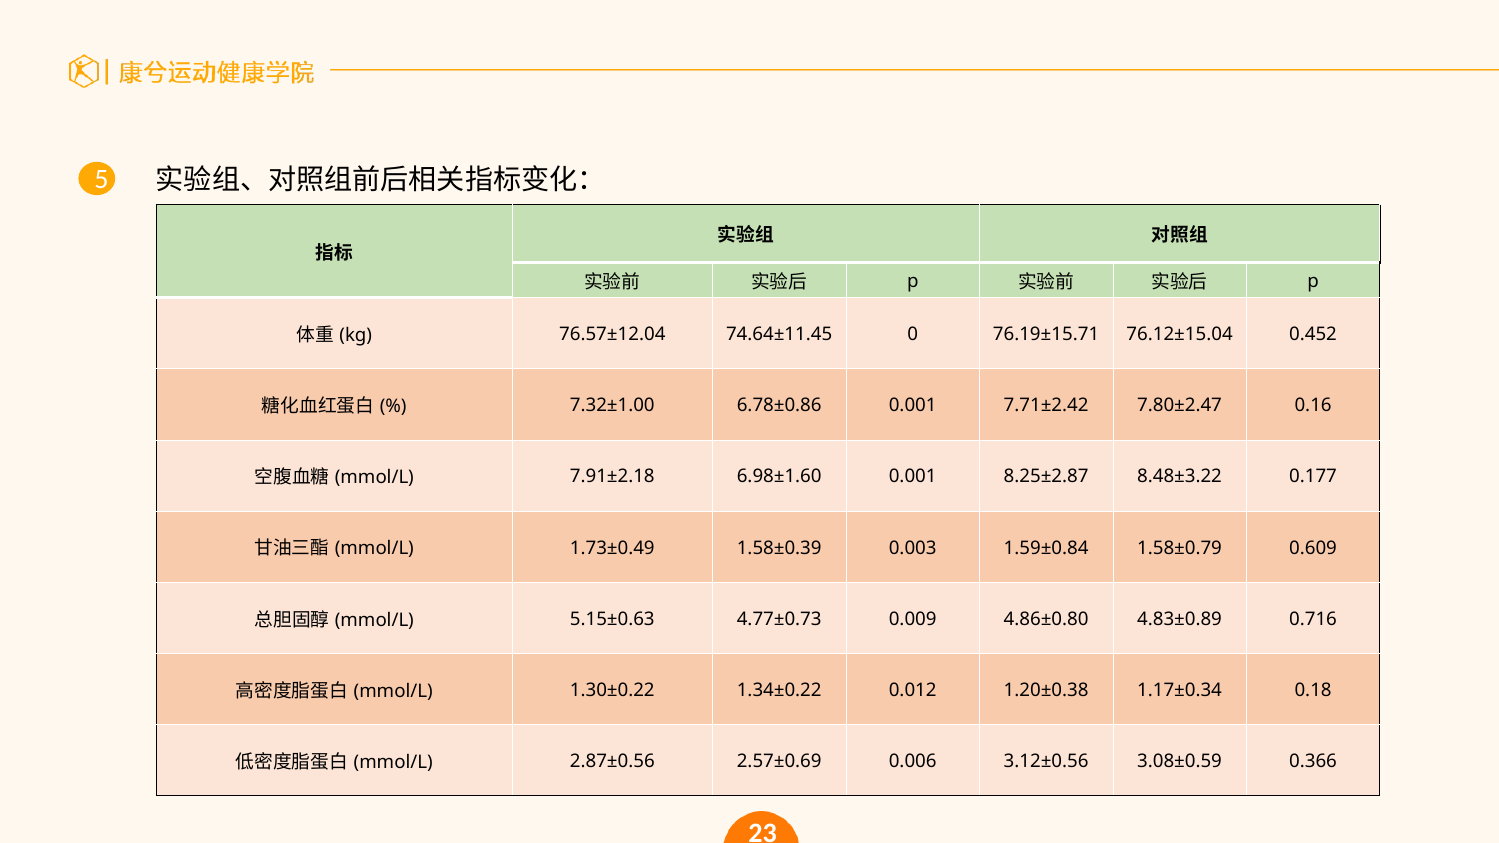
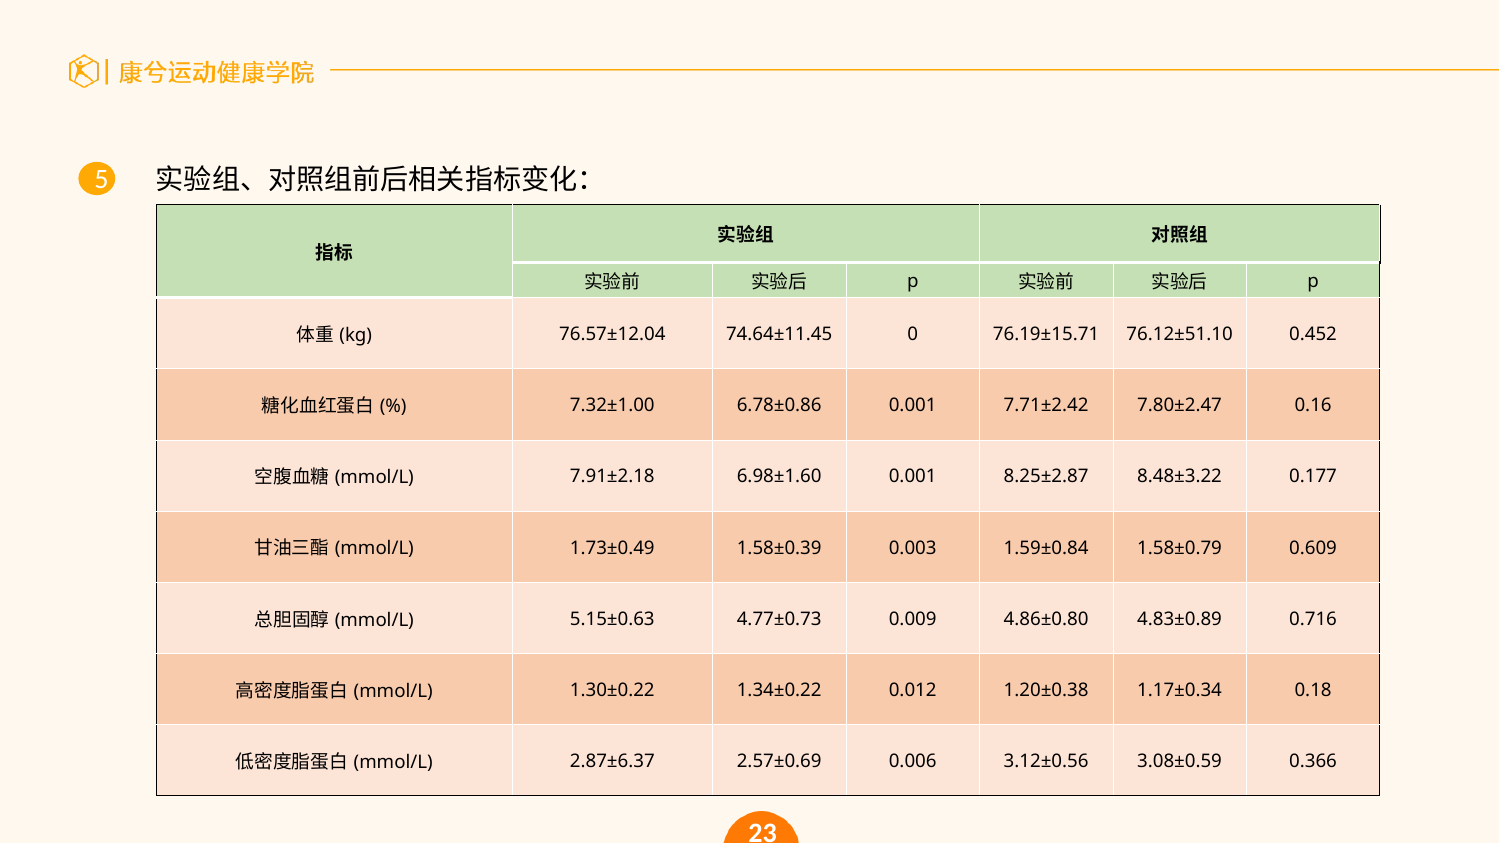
76.12±15.04: 76.12±15.04 -> 76.12±51.10
2.87±0.56: 2.87±0.56 -> 2.87±6.37
